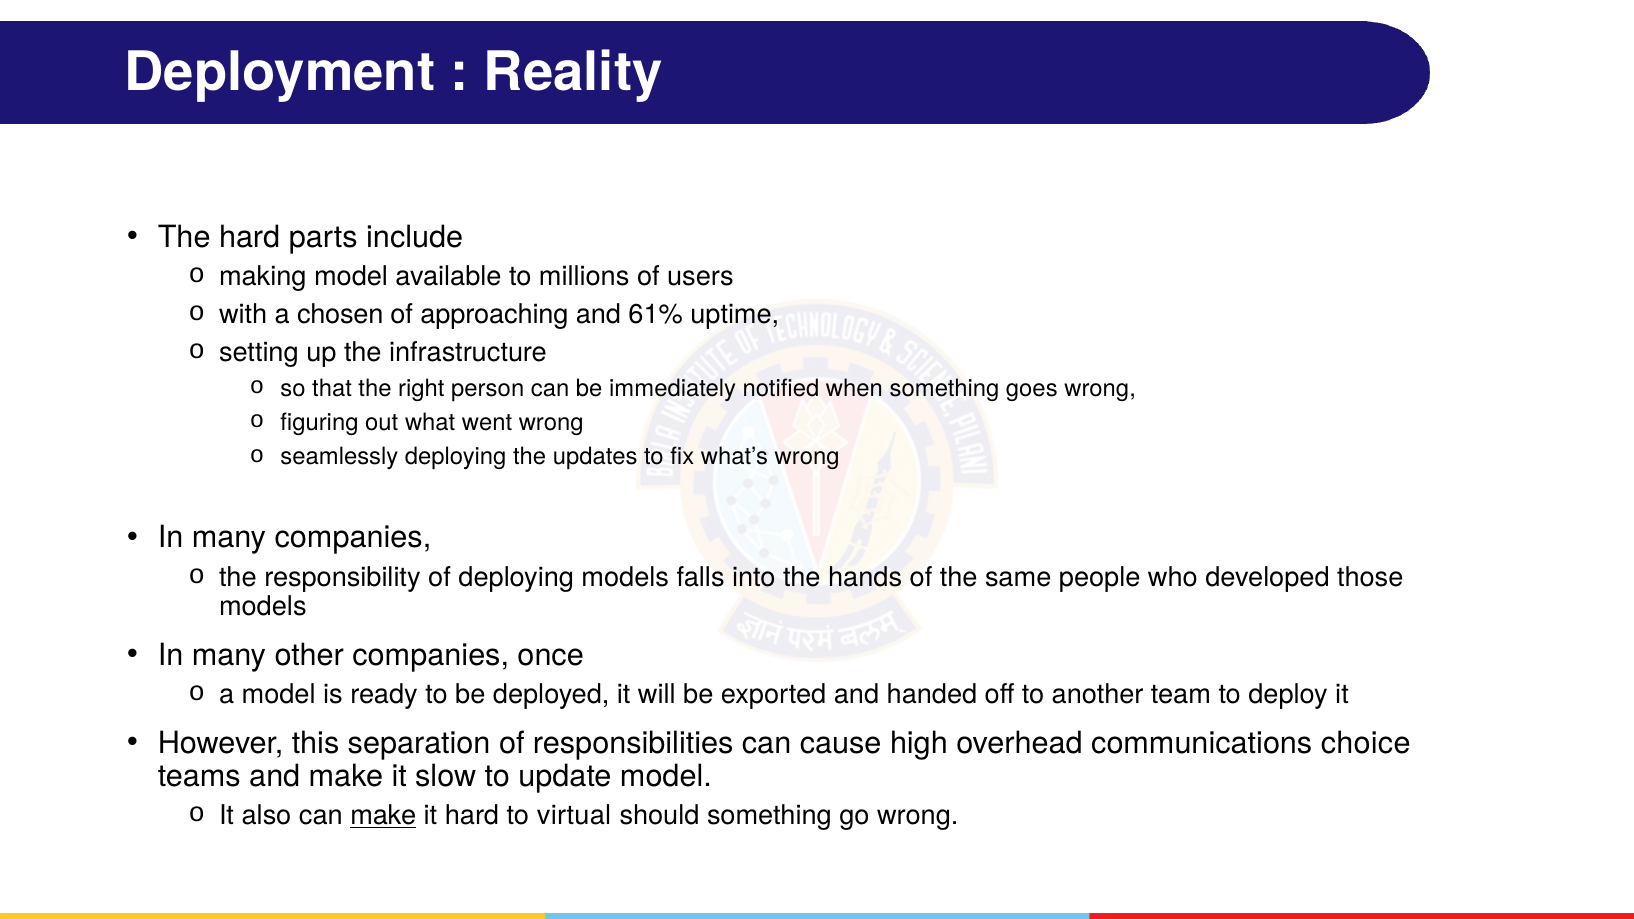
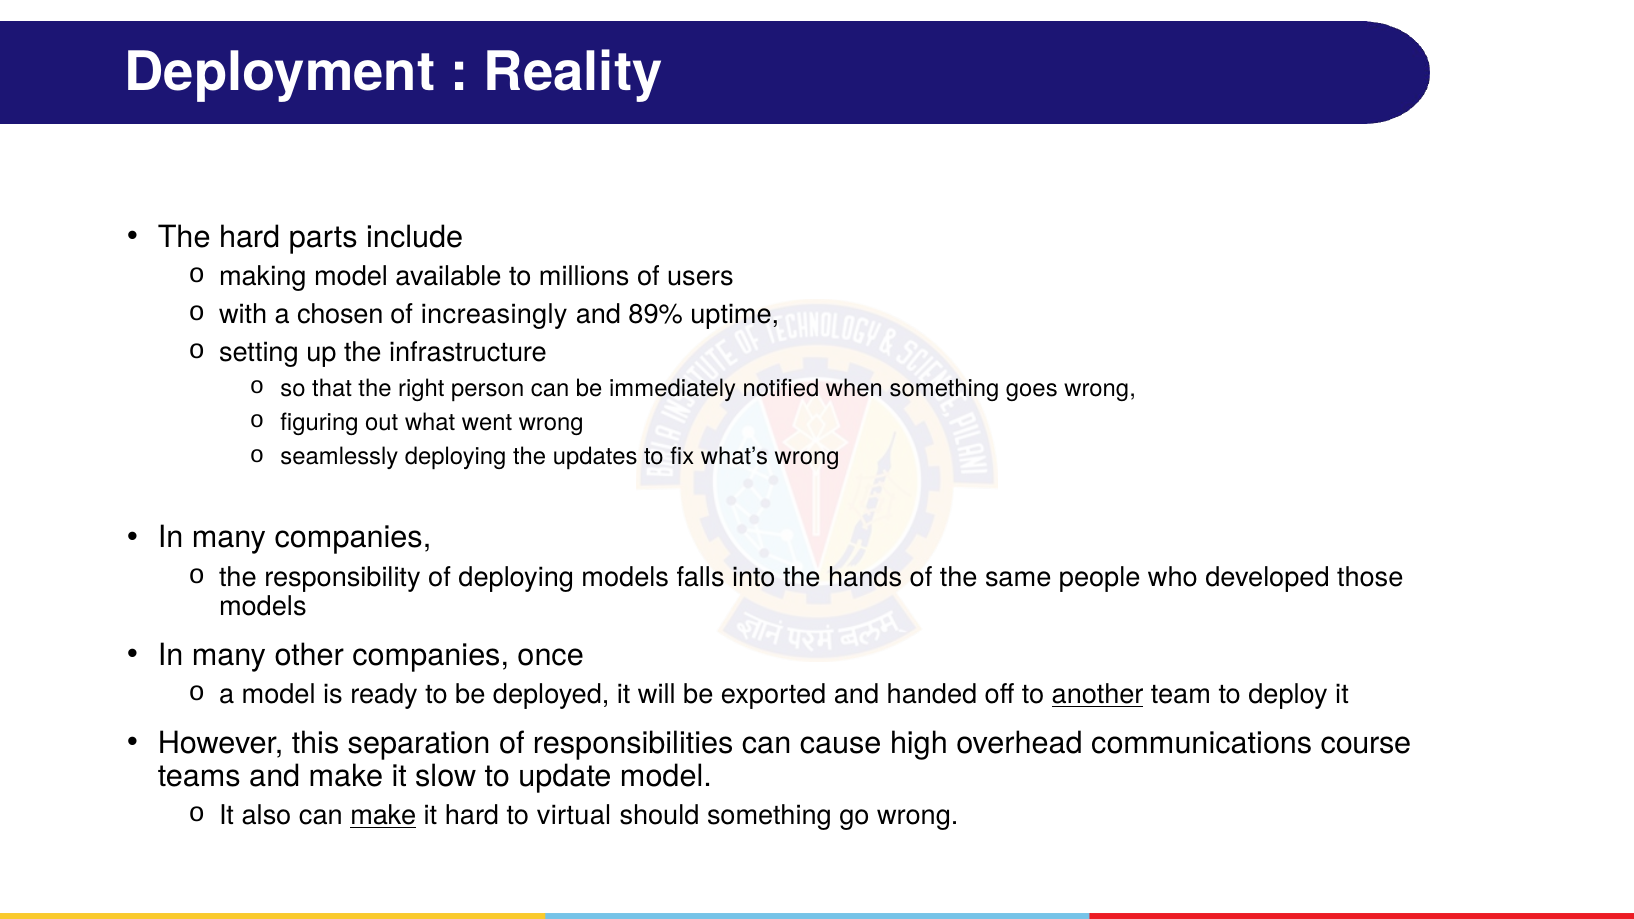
approaching: approaching -> increasingly
61%: 61% -> 89%
another underline: none -> present
choice: choice -> course
